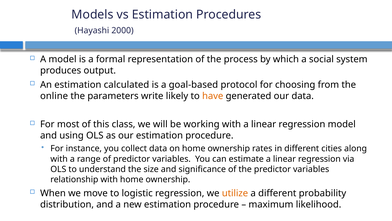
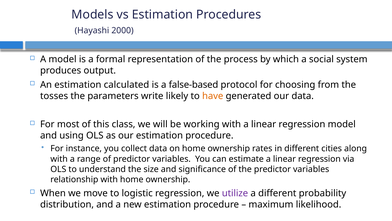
goal-based: goal-based -> false-based
online: online -> tosses
utilize colour: orange -> purple
